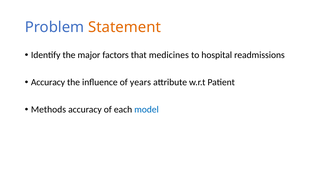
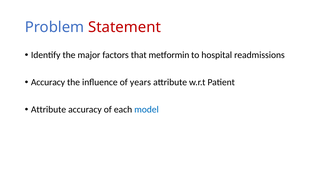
Statement colour: orange -> red
medicines: medicines -> metformin
Methods at (48, 110): Methods -> Attribute
